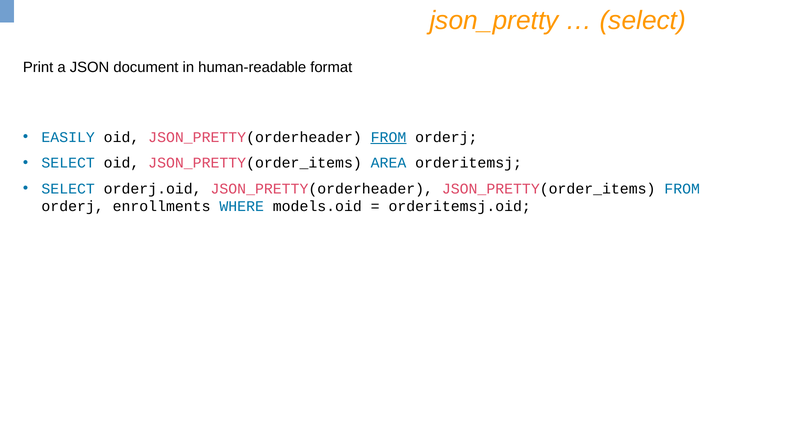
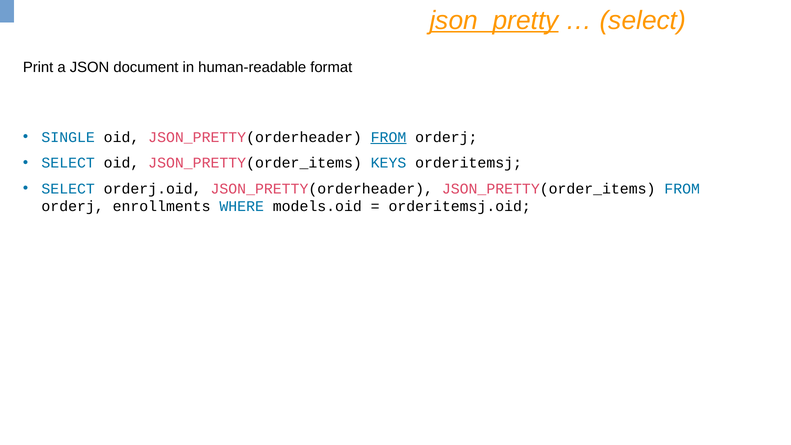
json_pretty underline: none -> present
EASILY: EASILY -> SINGLE
AREA: AREA -> KEYS
